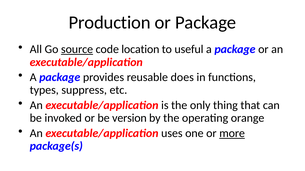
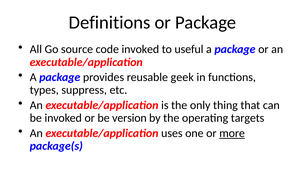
Production: Production -> Definitions
source underline: present -> none
code location: location -> invoked
does: does -> geek
orange: orange -> targets
